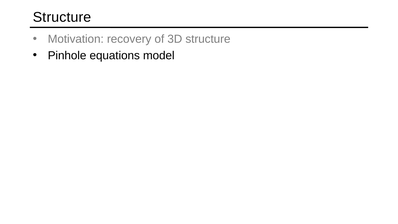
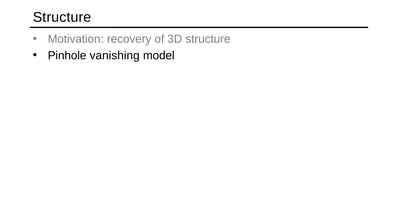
equations: equations -> vanishing
